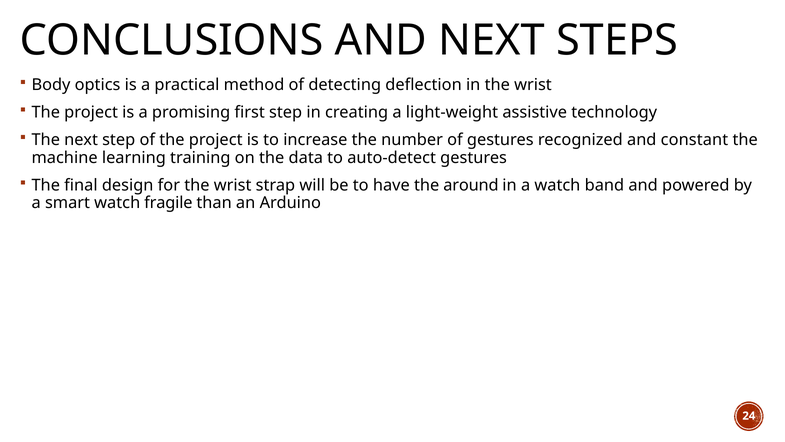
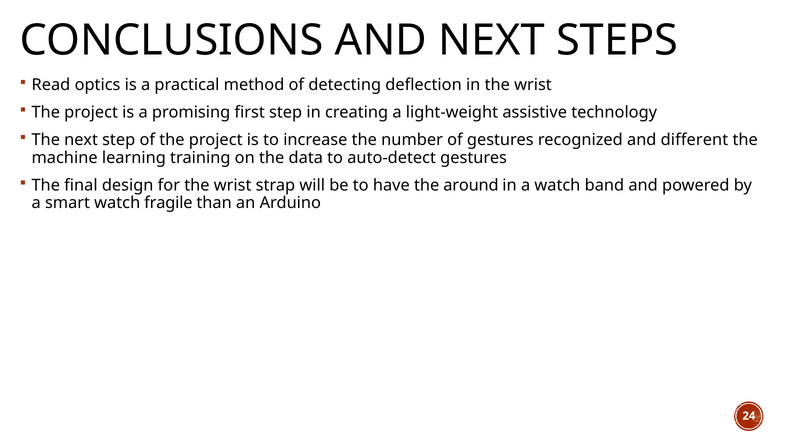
Body: Body -> Read
constant: constant -> different
